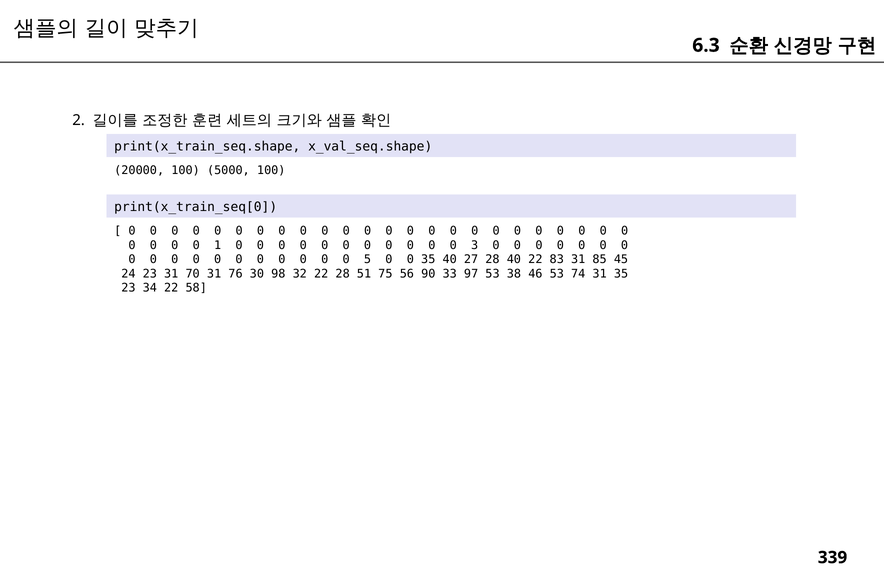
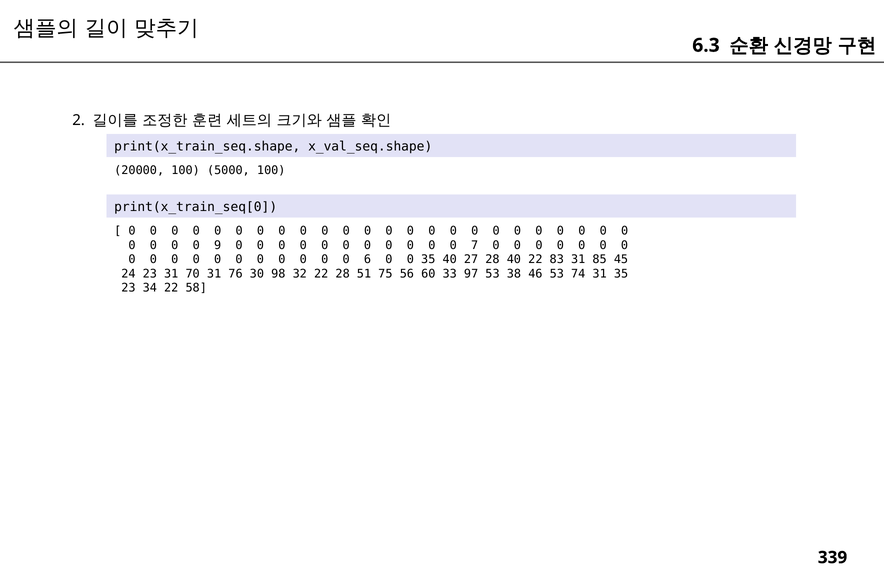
1: 1 -> 9
3: 3 -> 7
5: 5 -> 6
90: 90 -> 60
